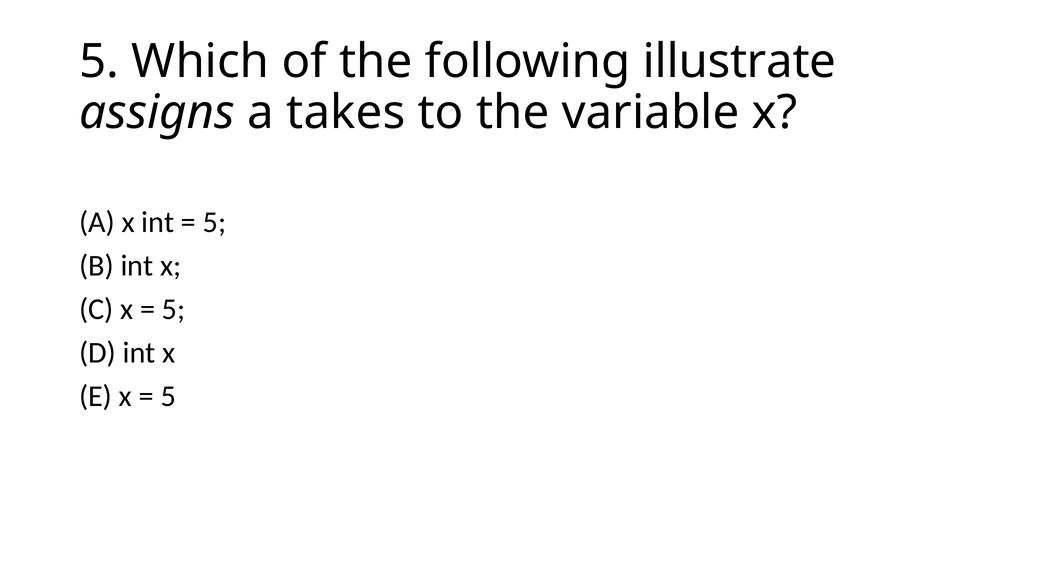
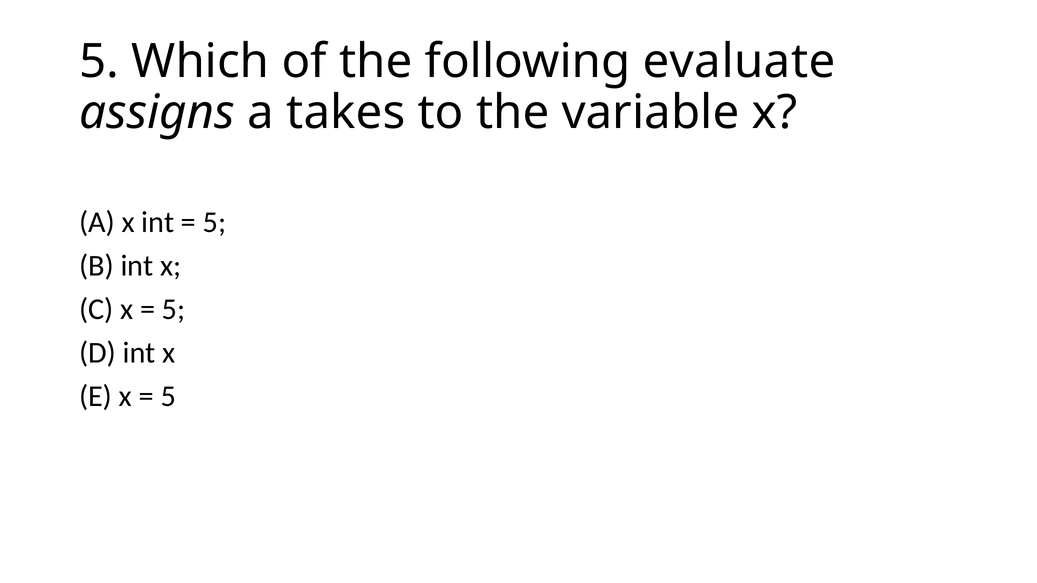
illustrate: illustrate -> evaluate
